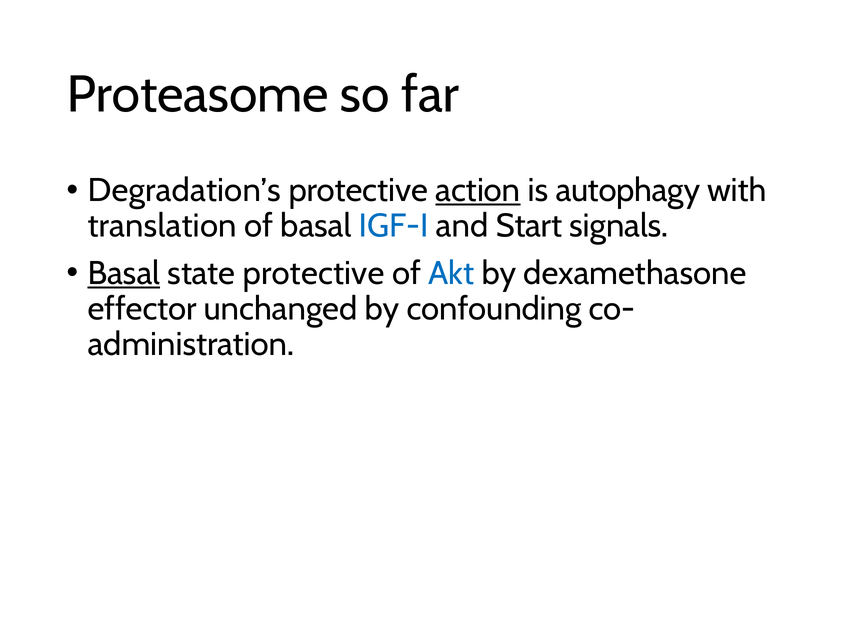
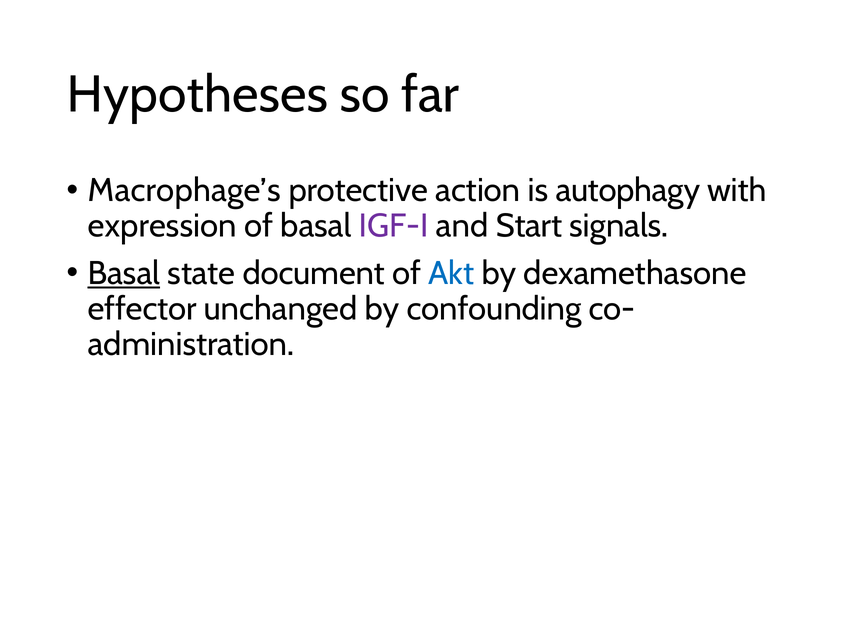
Proteasome: Proteasome -> Hypotheses
Degradation’s: Degradation’s -> Macrophage’s
action underline: present -> none
translation: translation -> expression
IGF-I colour: blue -> purple
state protective: protective -> document
